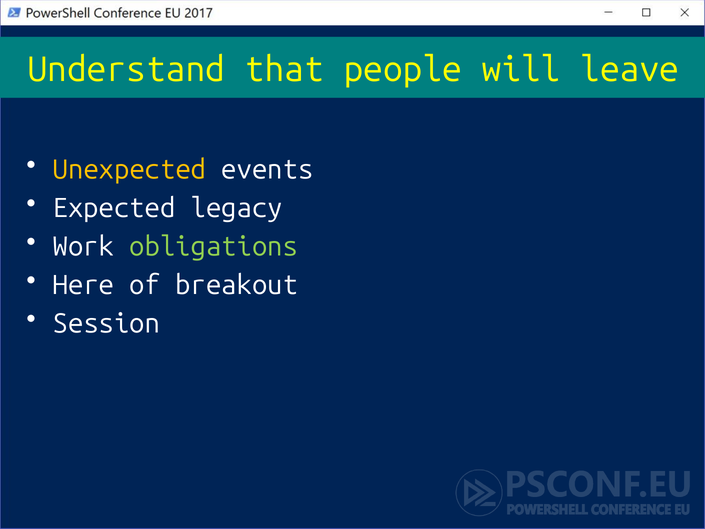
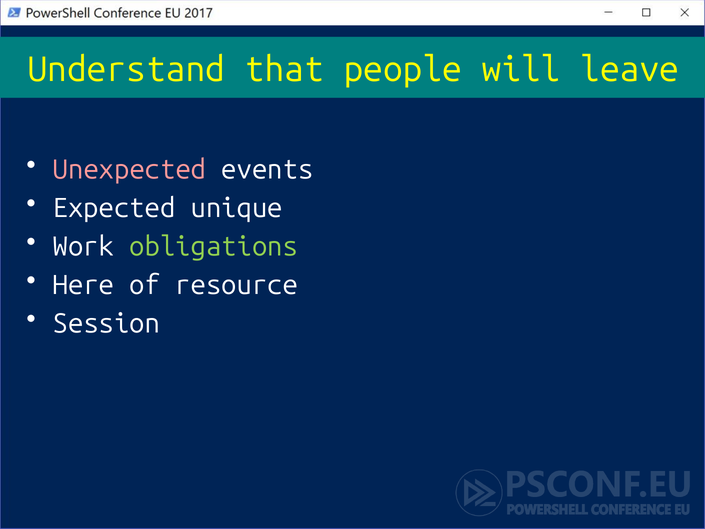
Unexpected colour: yellow -> pink
legacy: legacy -> unique
breakout: breakout -> resource
